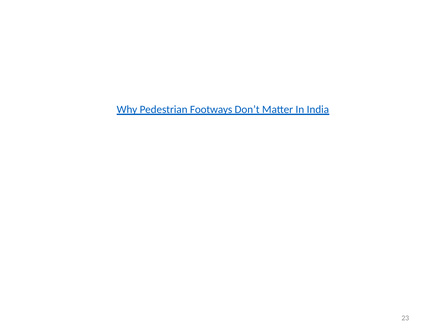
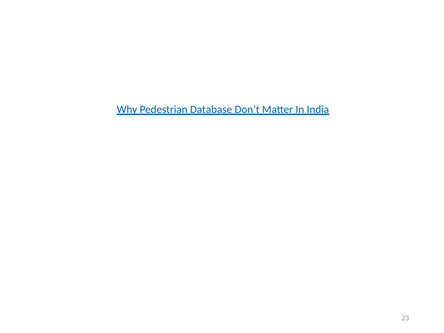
Footways: Footways -> Database
